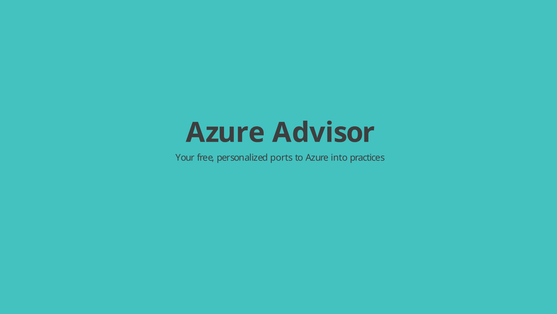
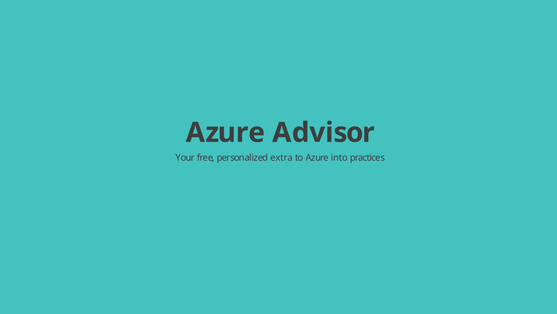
ports: ports -> extra
